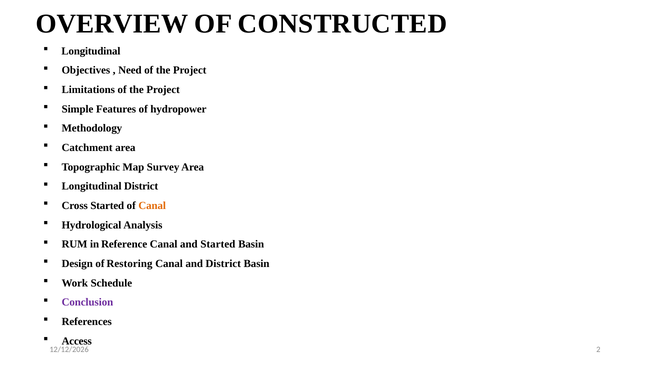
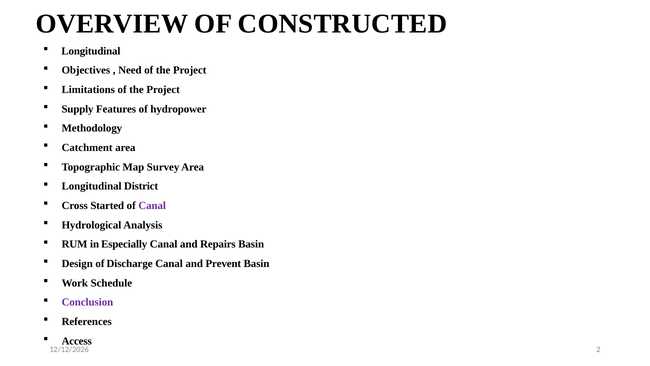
Simple: Simple -> Supply
Canal at (152, 205) colour: orange -> purple
Reference: Reference -> Especially
and Started: Started -> Repairs
Restoring: Restoring -> Discharge
and District: District -> Prevent
